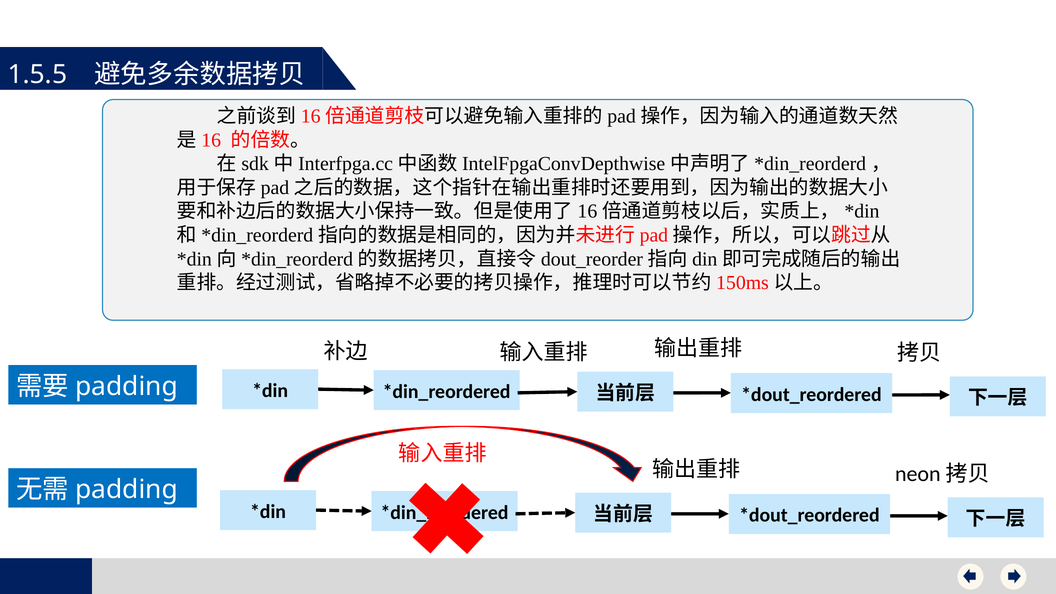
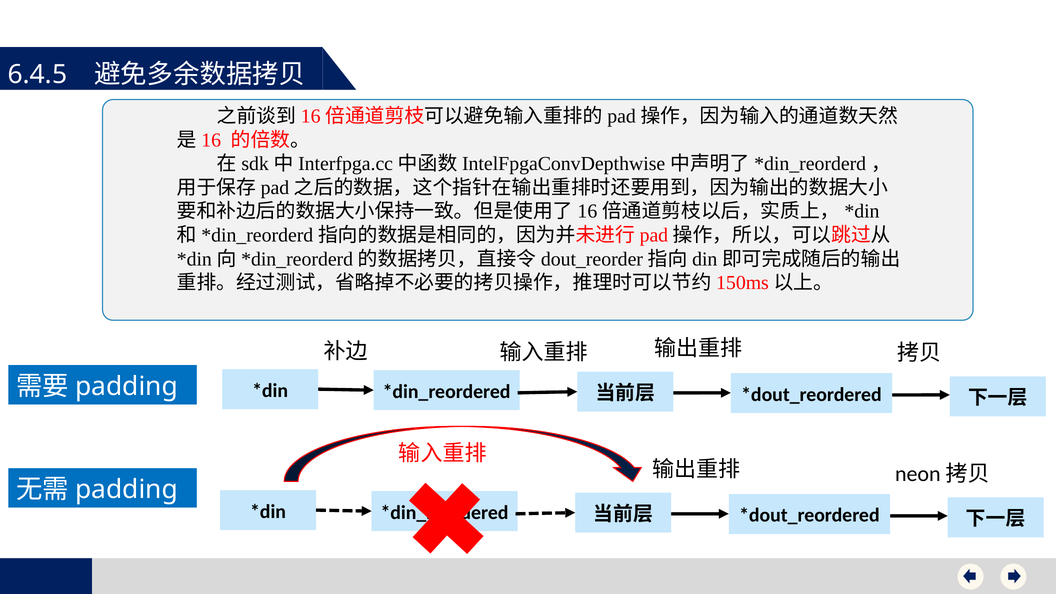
1.5.5: 1.5.5 -> 6.4.5
